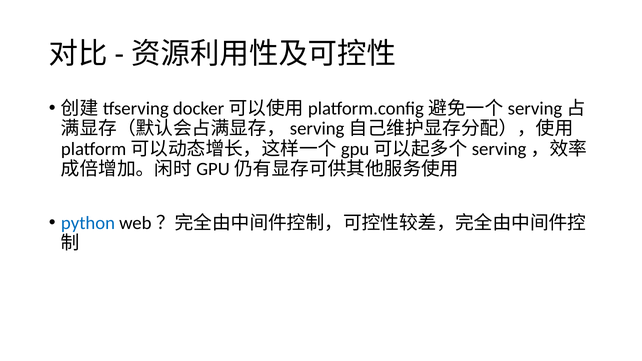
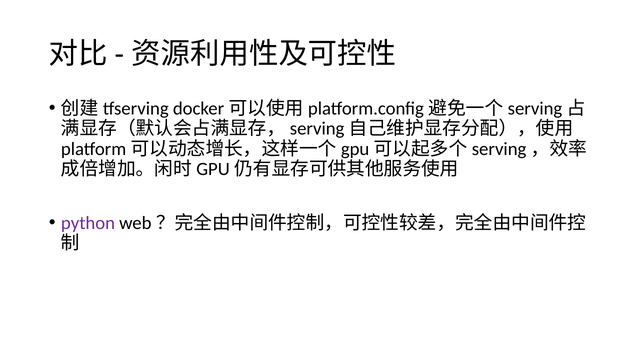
python colour: blue -> purple
